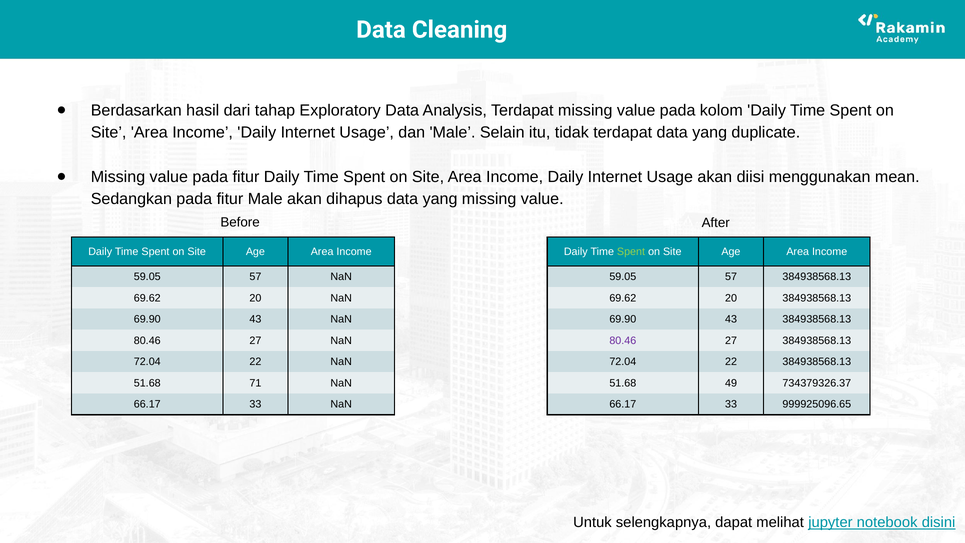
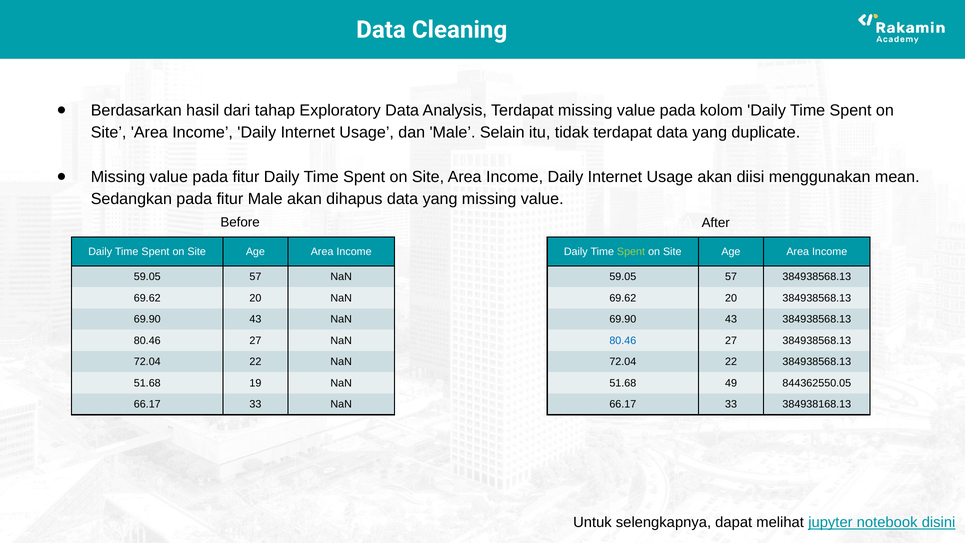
80.46 at (623, 340) colour: purple -> blue
71: 71 -> 19
734379326.37: 734379326.37 -> 844362550.05
999925096.65: 999925096.65 -> 384938168.13
